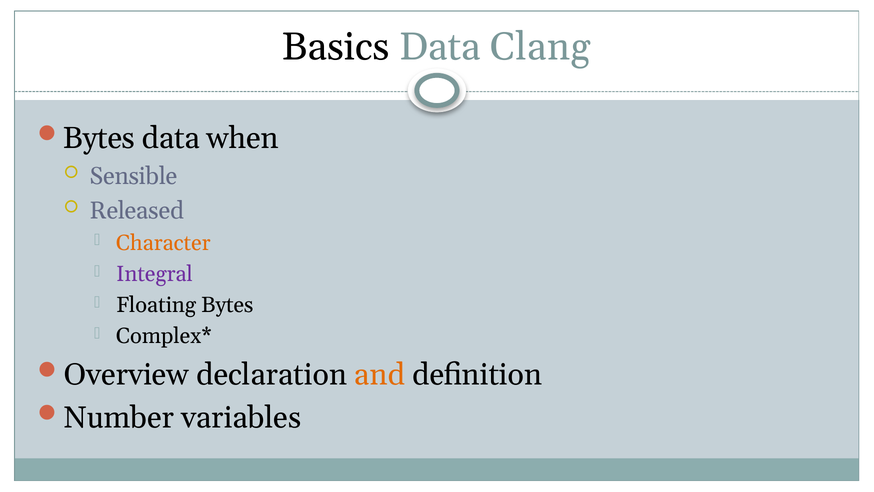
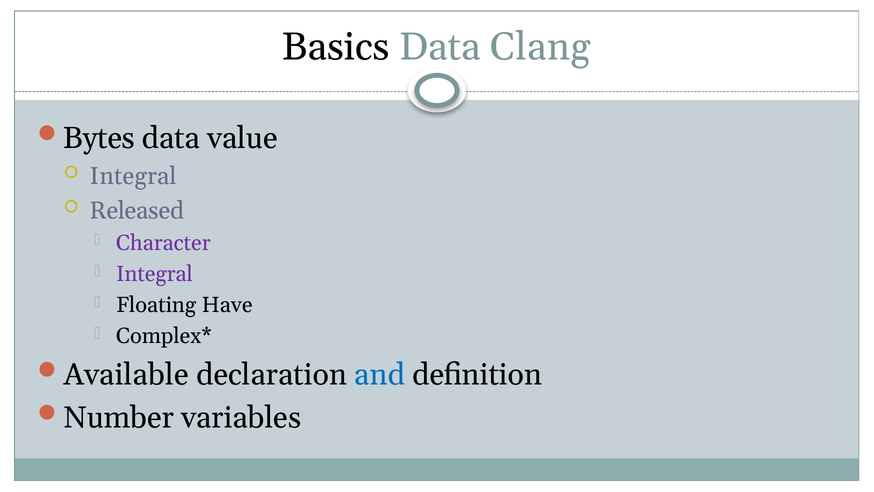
when: when -> value
Sensible at (134, 176): Sensible -> Integral
Character colour: orange -> purple
Floating Bytes: Bytes -> Have
Overview: Overview -> Available
and colour: orange -> blue
